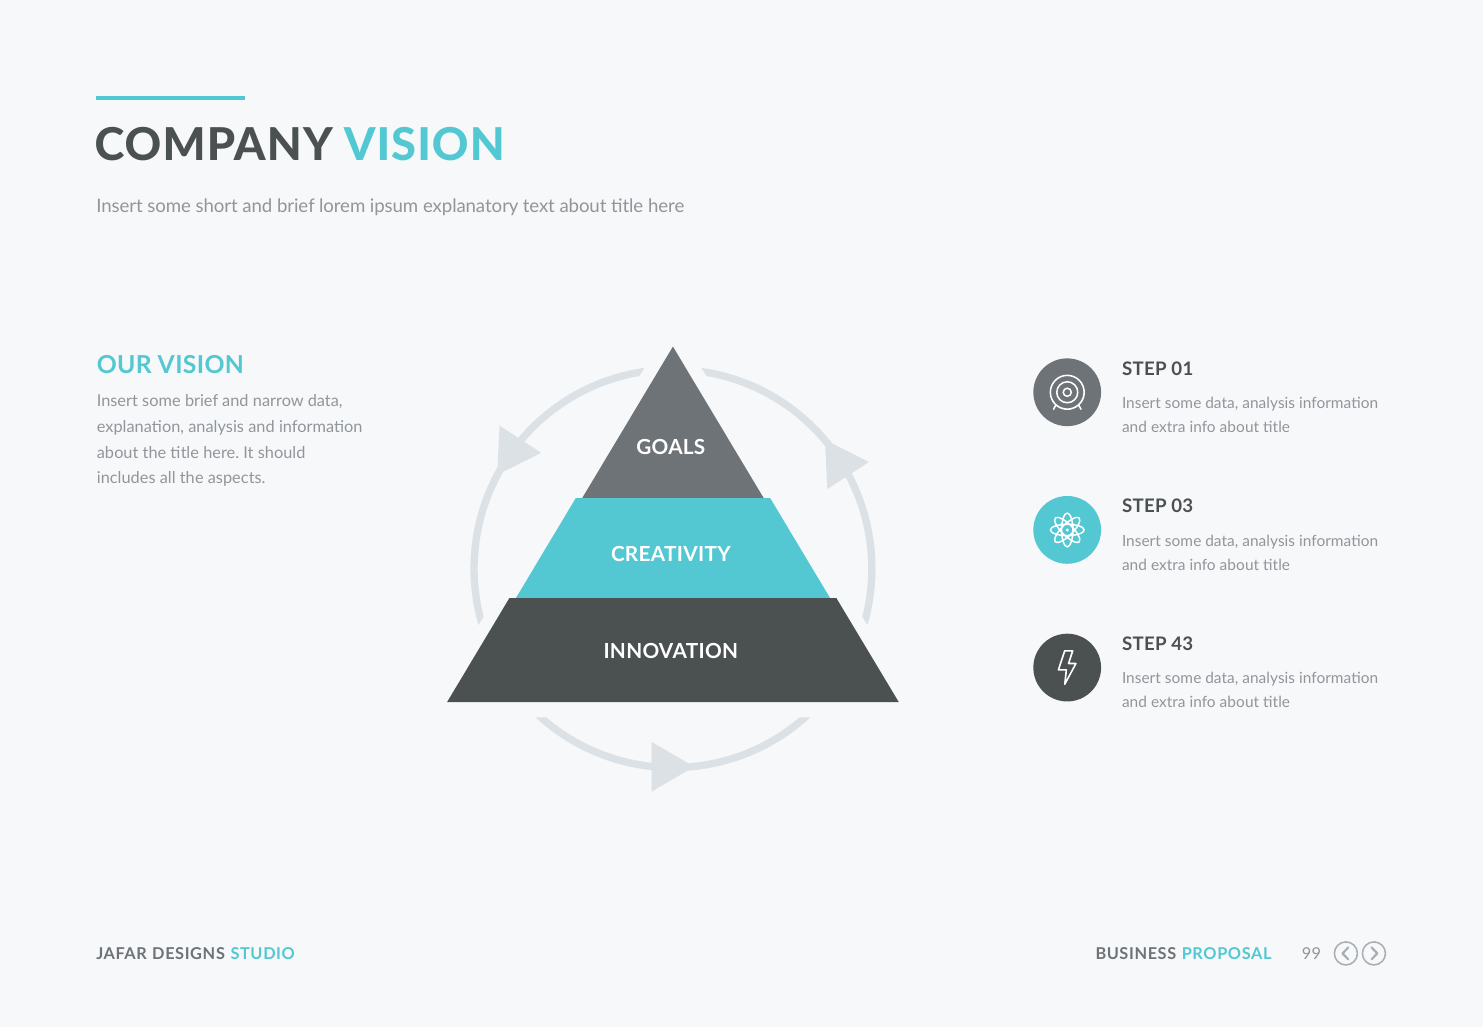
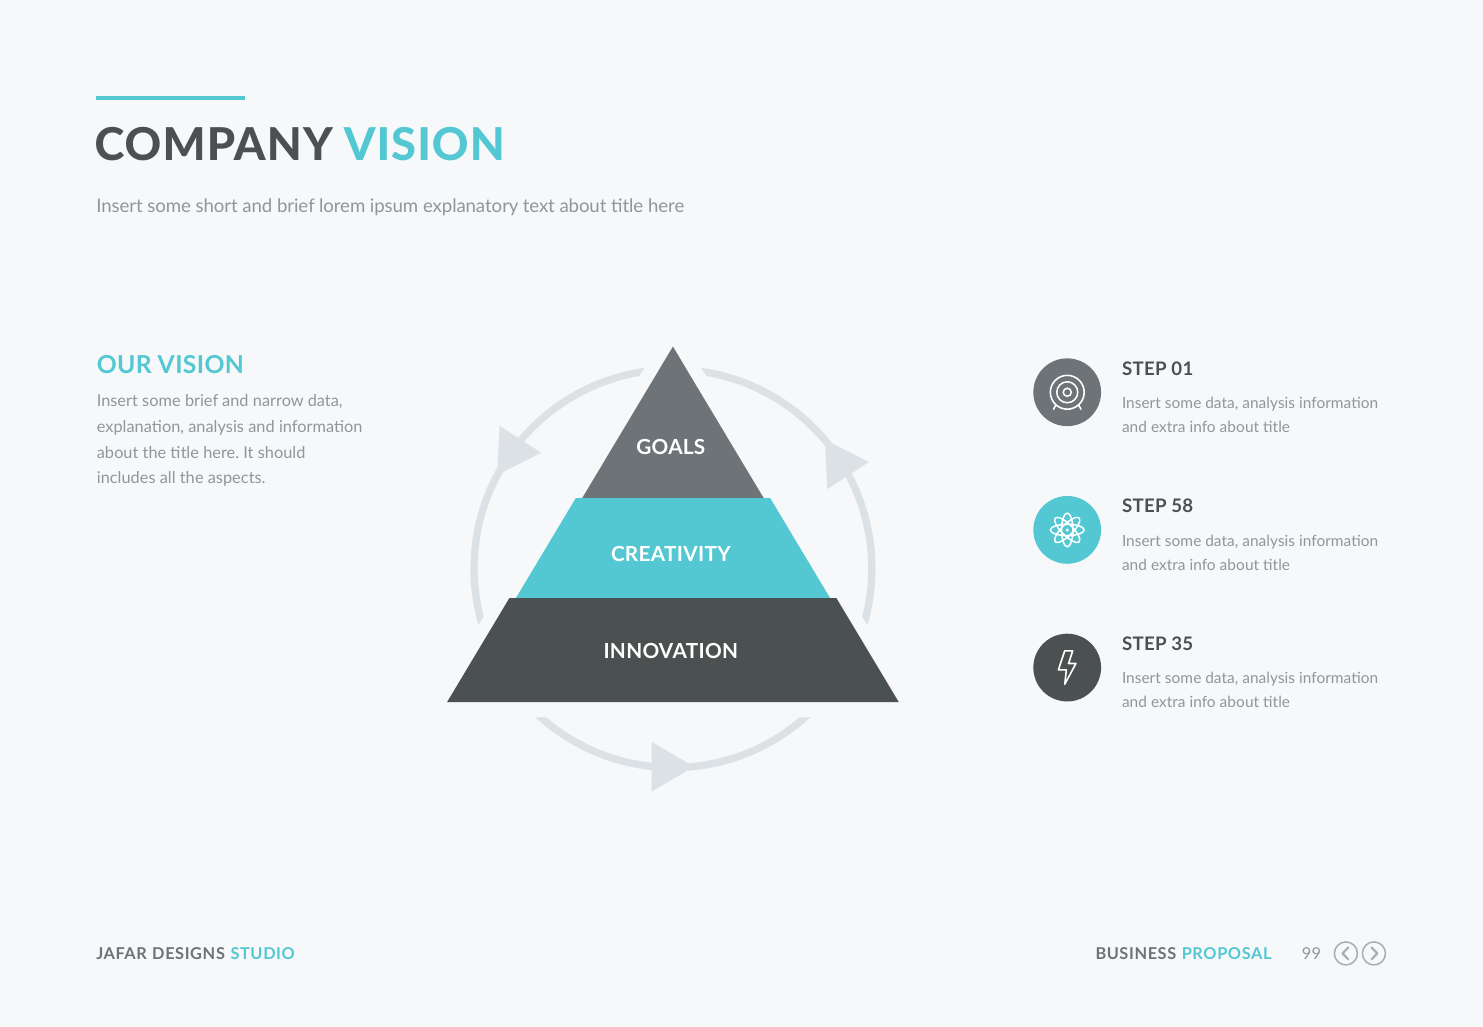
03: 03 -> 58
43: 43 -> 35
